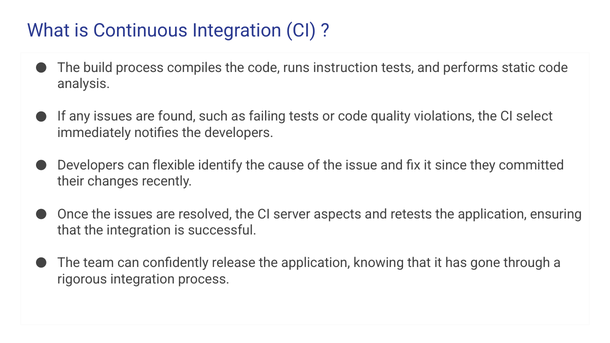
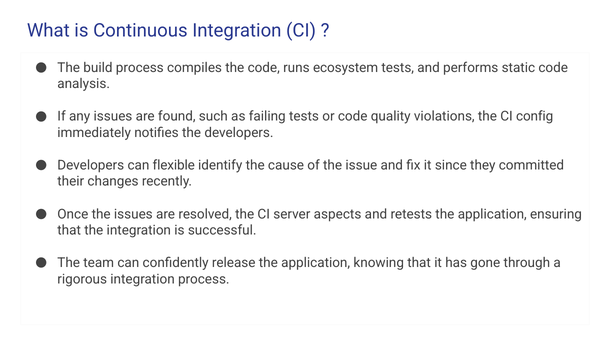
instruction: instruction -> ecosystem
select: select -> config
